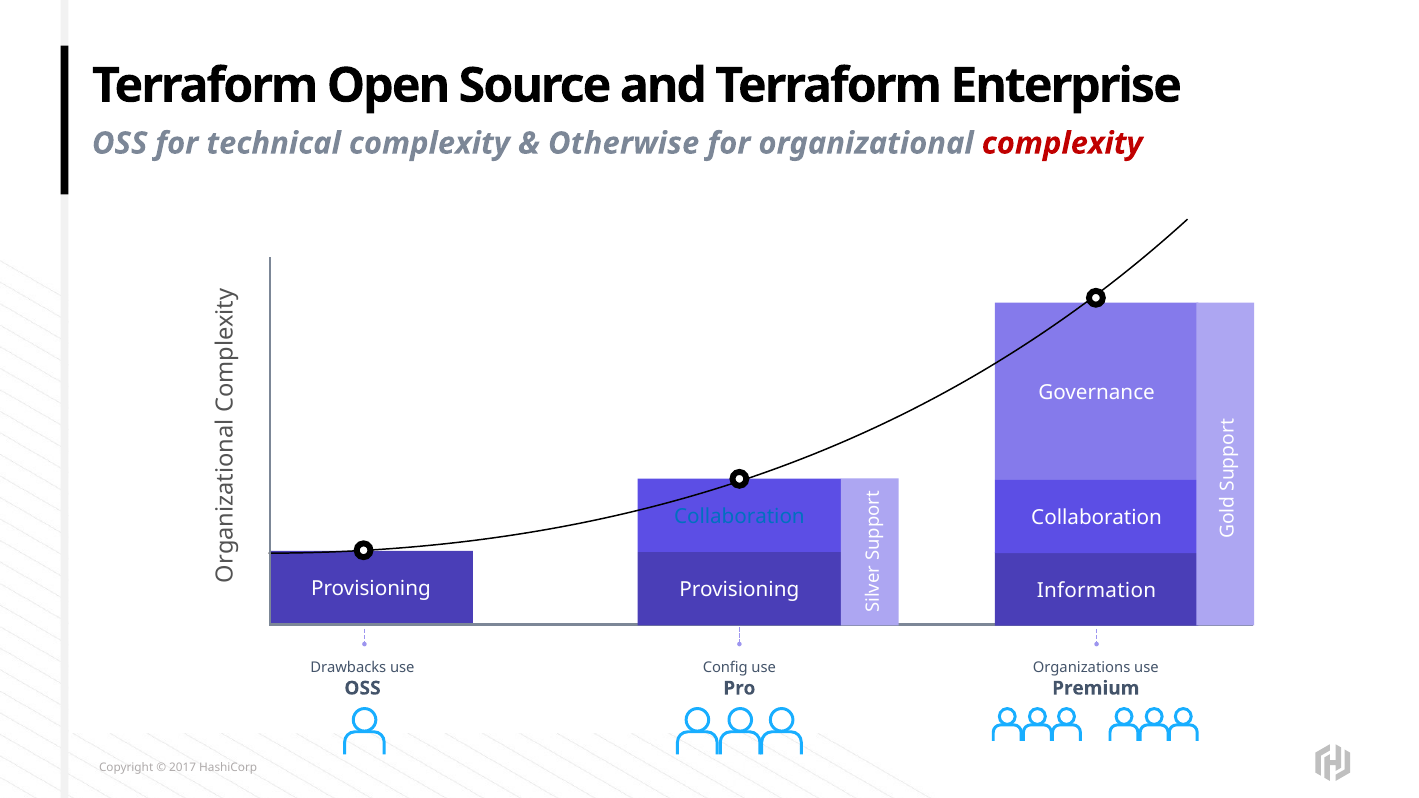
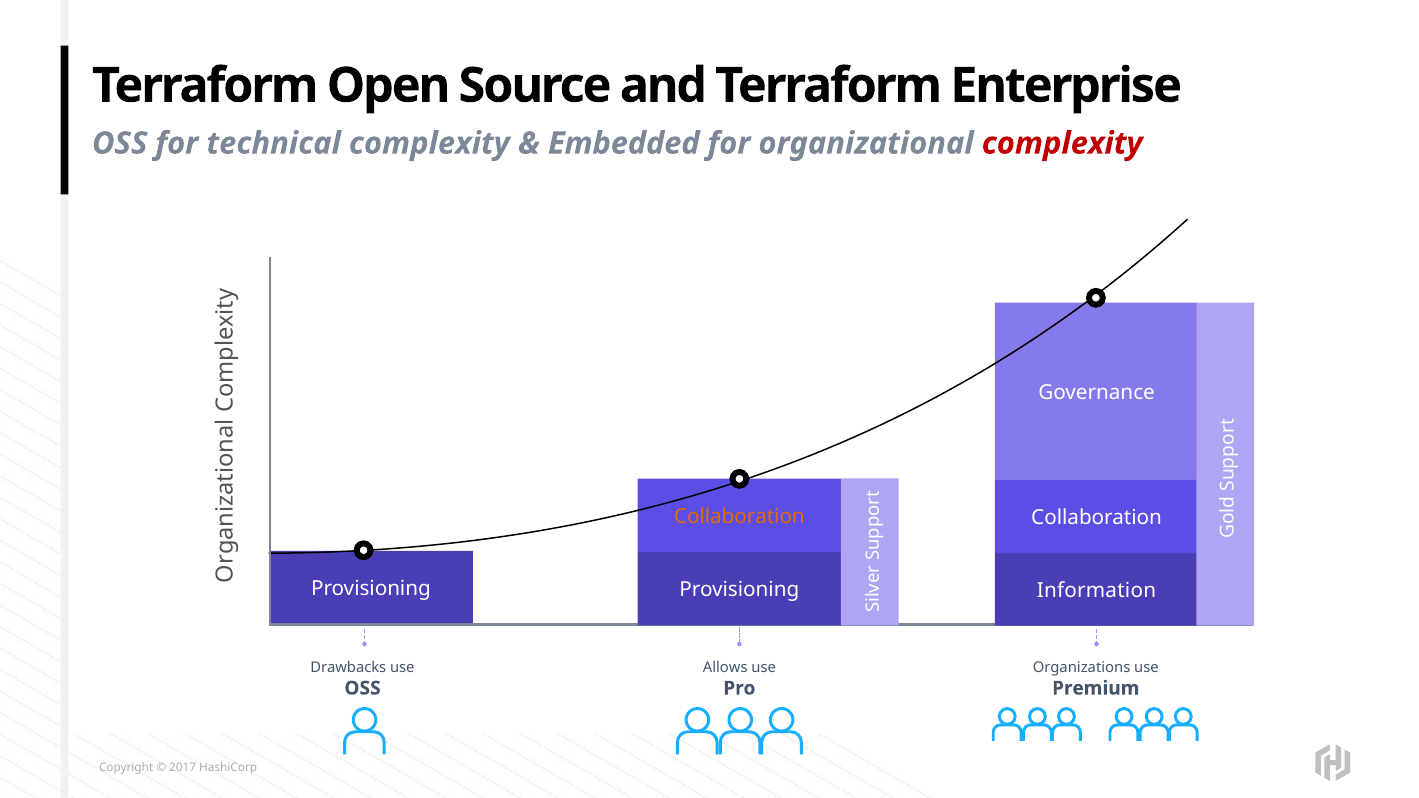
Otherwise: Otherwise -> Embedded
Collaboration at (739, 517) colour: blue -> orange
Config: Config -> Allows
